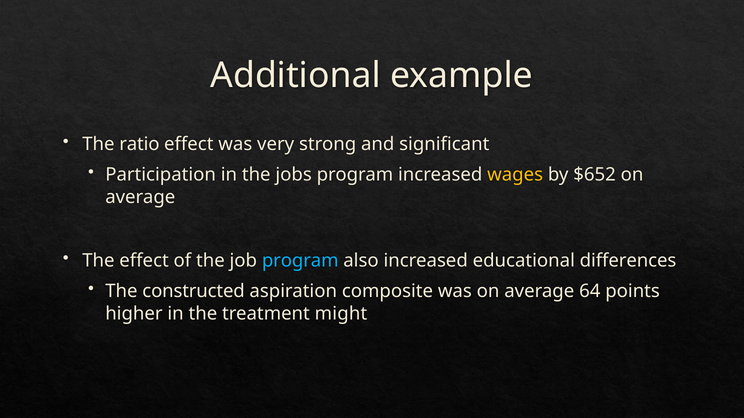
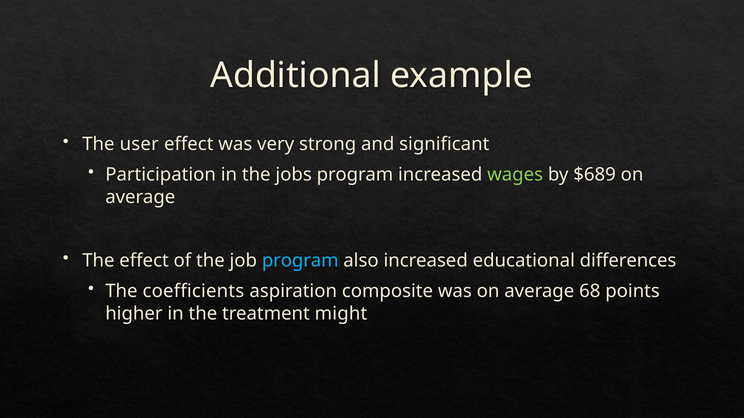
ratio: ratio -> user
wages colour: yellow -> light green
$652: $652 -> $689
constructed: constructed -> coefficients
64: 64 -> 68
